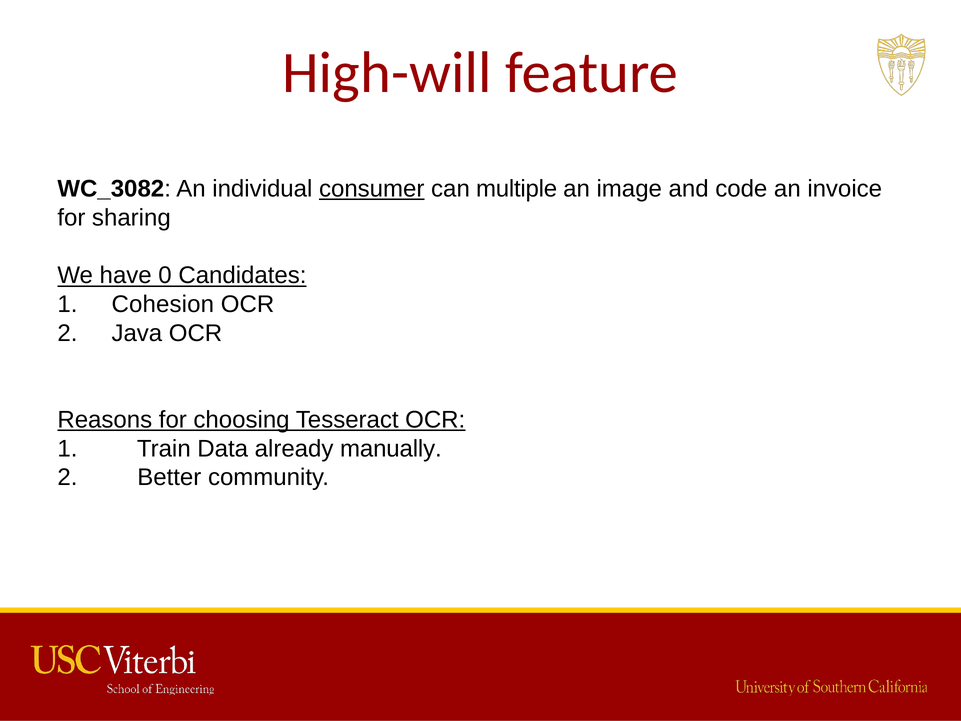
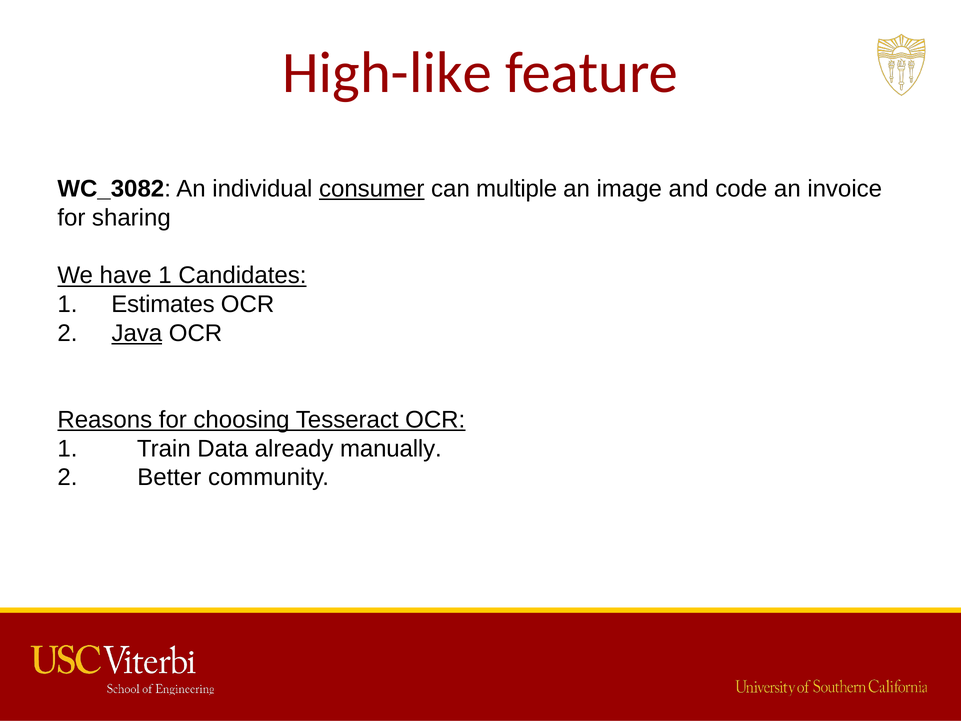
High-will: High-will -> High-like
have 0: 0 -> 1
Cohesion: Cohesion -> Estimates
Java underline: none -> present
